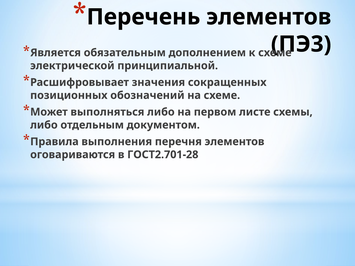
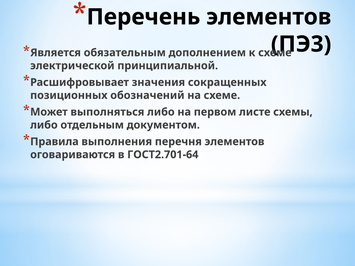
ГОСТ2.701-28: ГОСТ2.701-28 -> ГОСТ2.701-64
